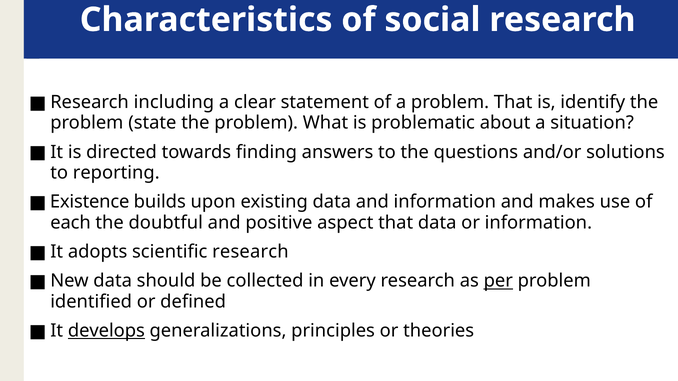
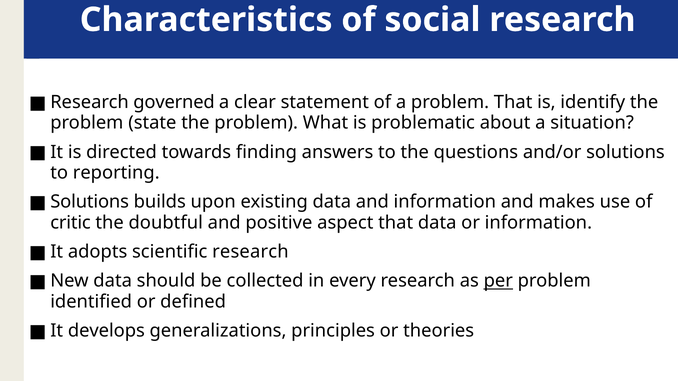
including: including -> governed
Existence at (90, 202): Existence -> Solutions
each: each -> critic
develops underline: present -> none
